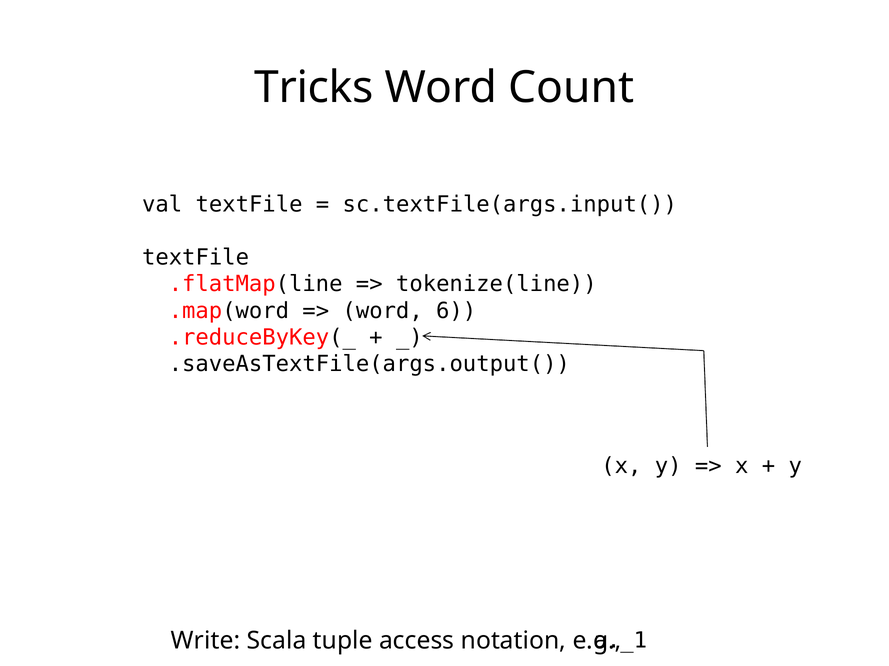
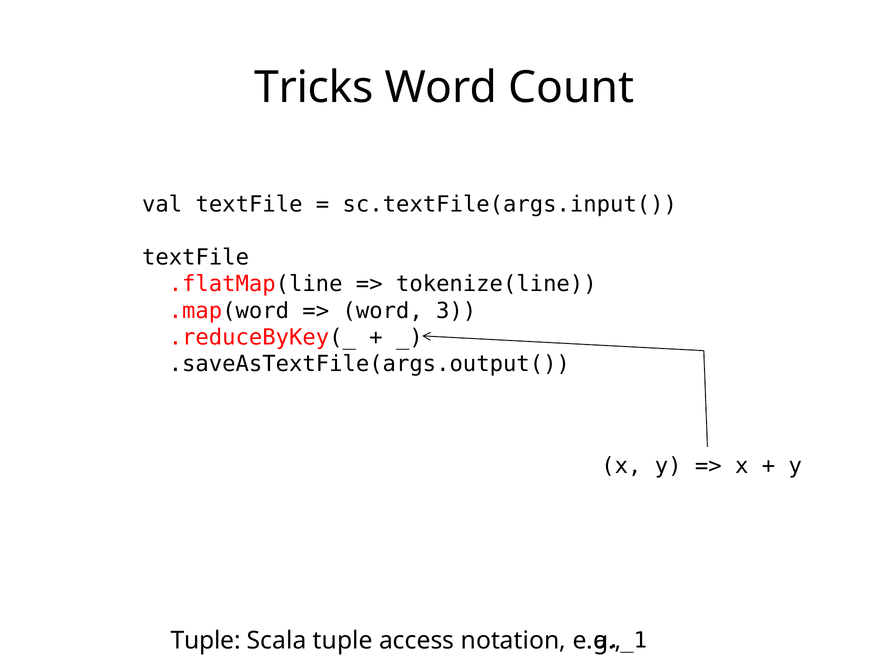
6: 6 -> 3
Write at (205, 641): Write -> Tuple
